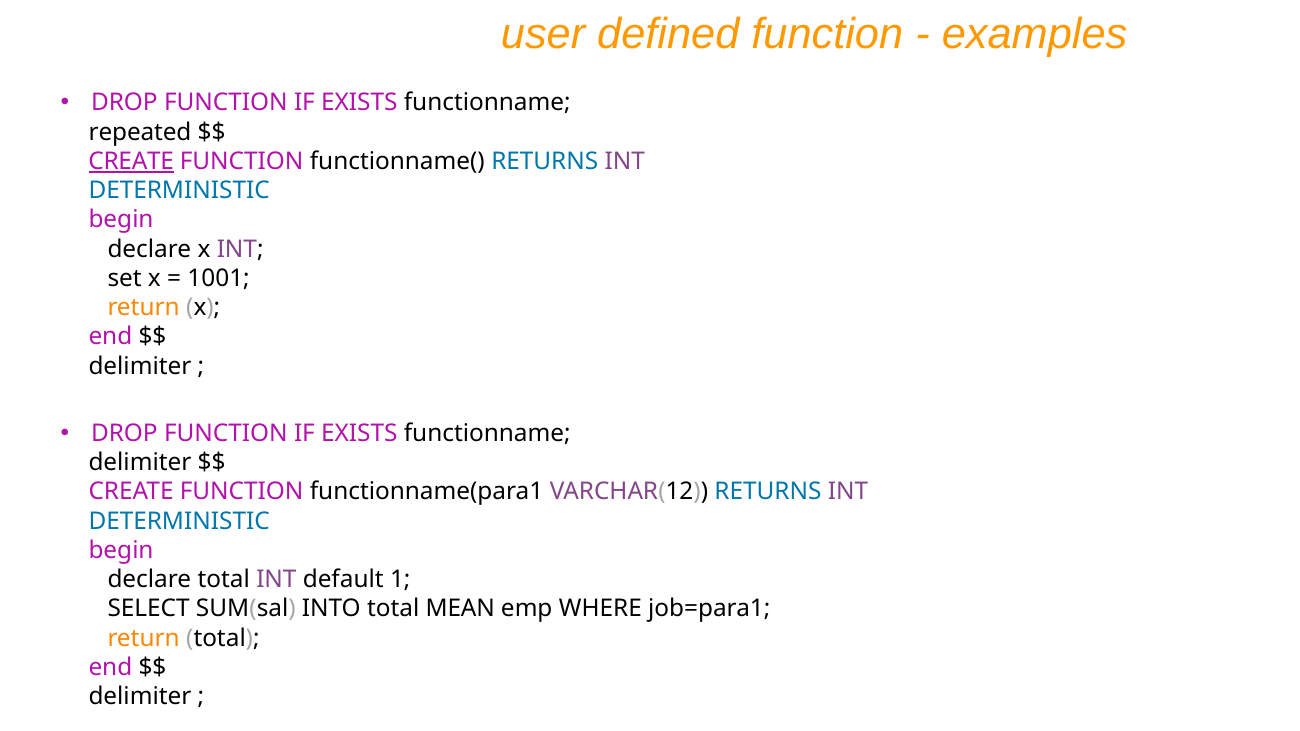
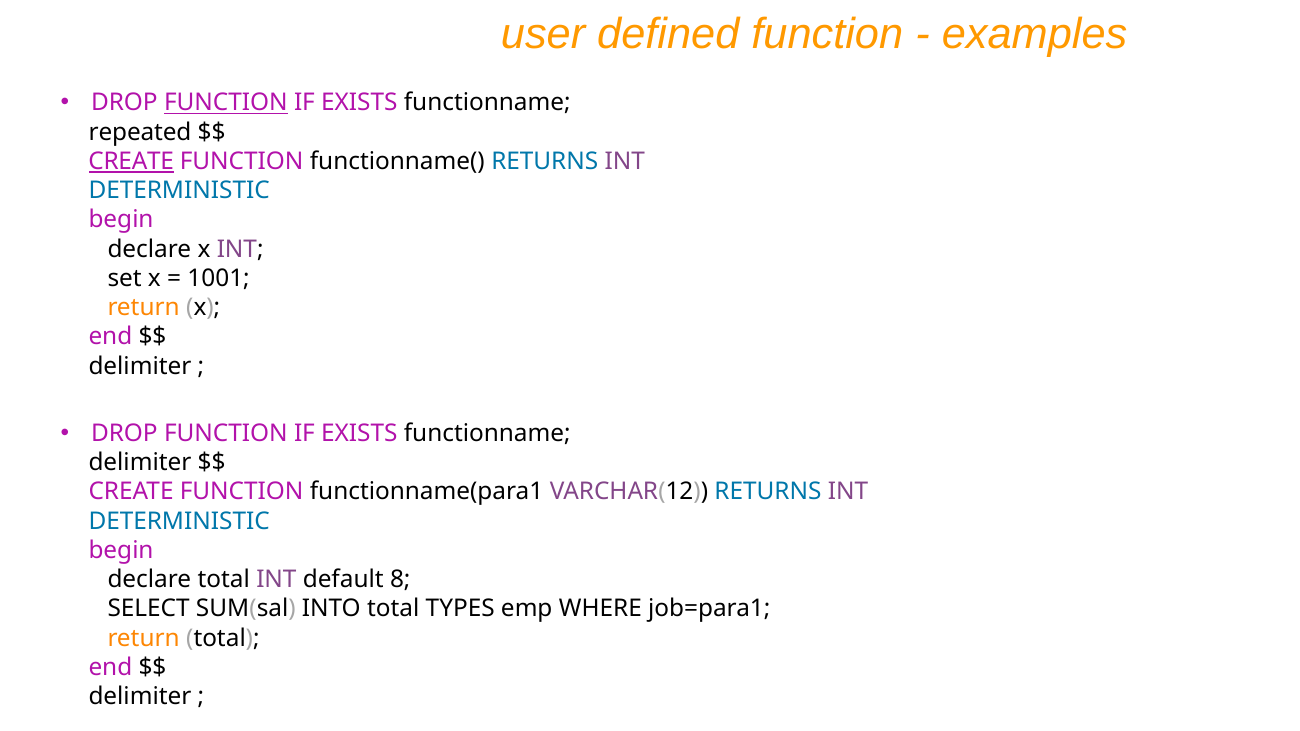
FUNCTION at (226, 103) underline: none -> present
1: 1 -> 8
MEAN: MEAN -> TYPES
